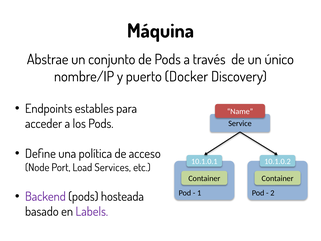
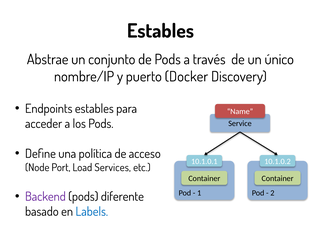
Máquina at (160, 31): Máquina -> Estables
hosteada: hosteada -> diferente
Labels colour: purple -> blue
